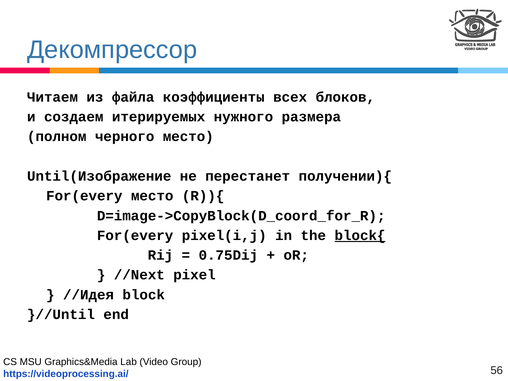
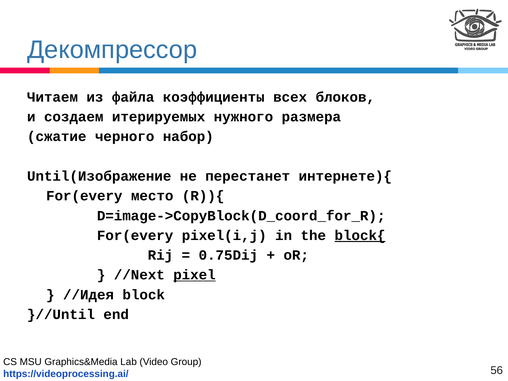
полном: полном -> сжатие
черного место: место -> набор
получении){: получении){ -> интернете){
pixel underline: none -> present
